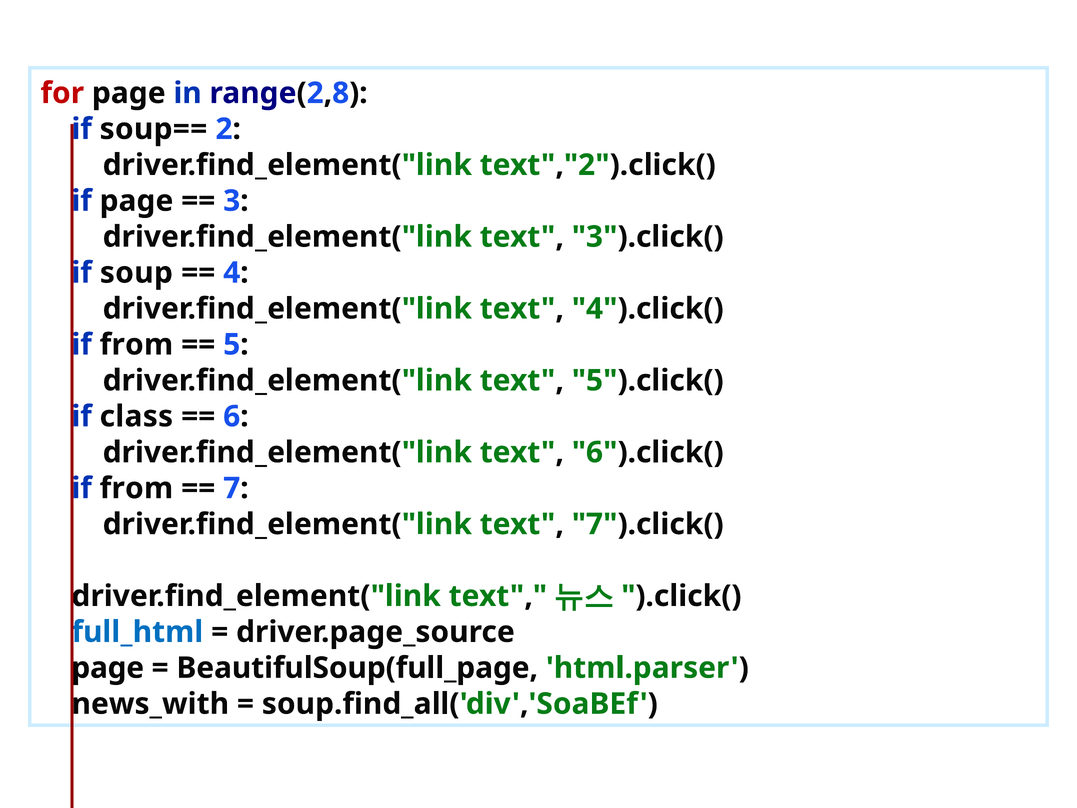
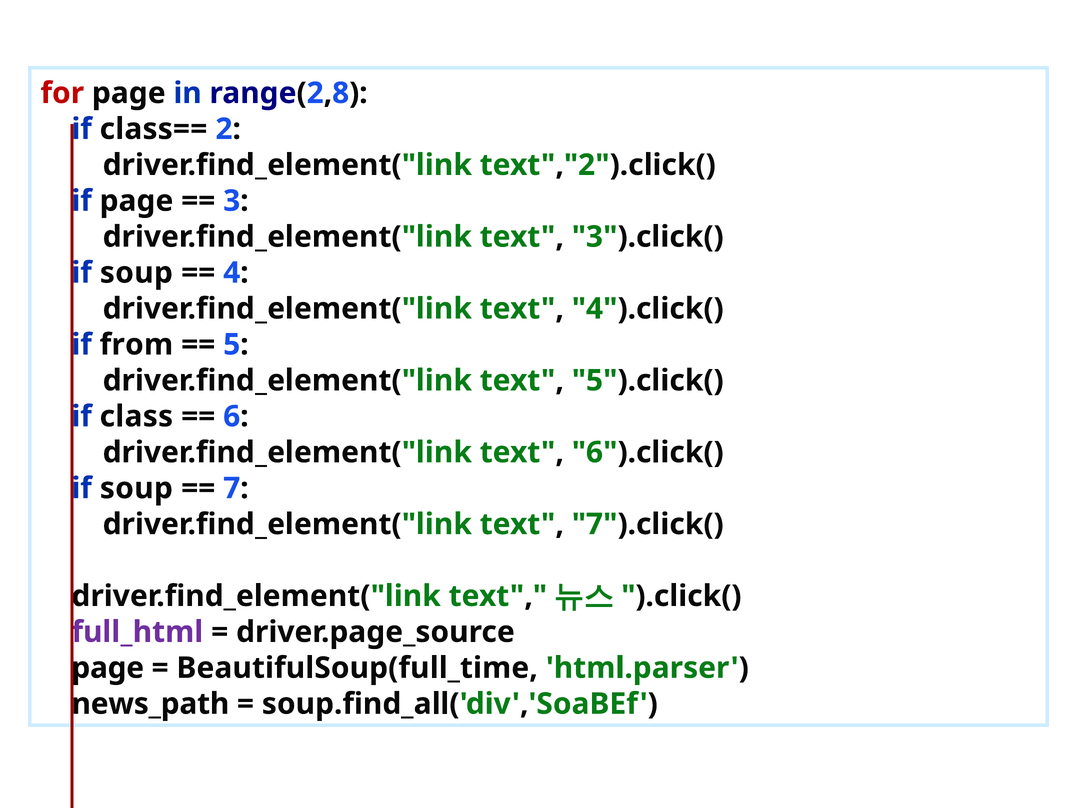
soup==: soup== -> class==
from at (136, 488): from -> soup
full_html colour: blue -> purple
BeautifulSoup(full_page: BeautifulSoup(full_page -> BeautifulSoup(full_time
news_with: news_with -> news_path
